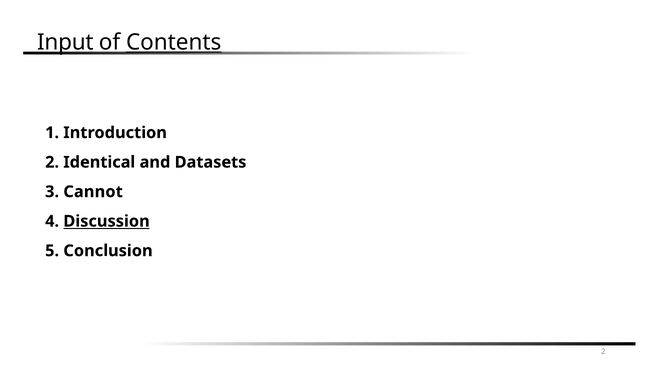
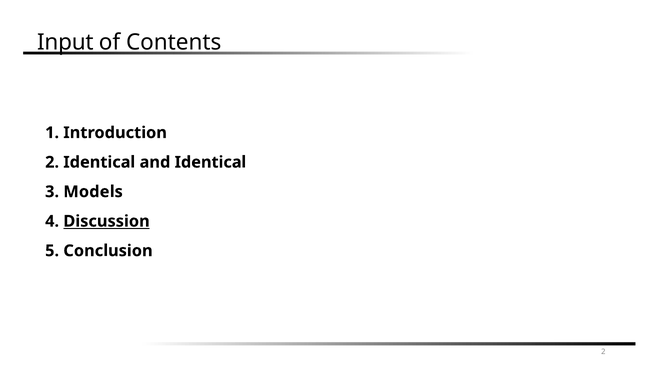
Contents underline: present -> none
and Datasets: Datasets -> Identical
Cannot: Cannot -> Models
